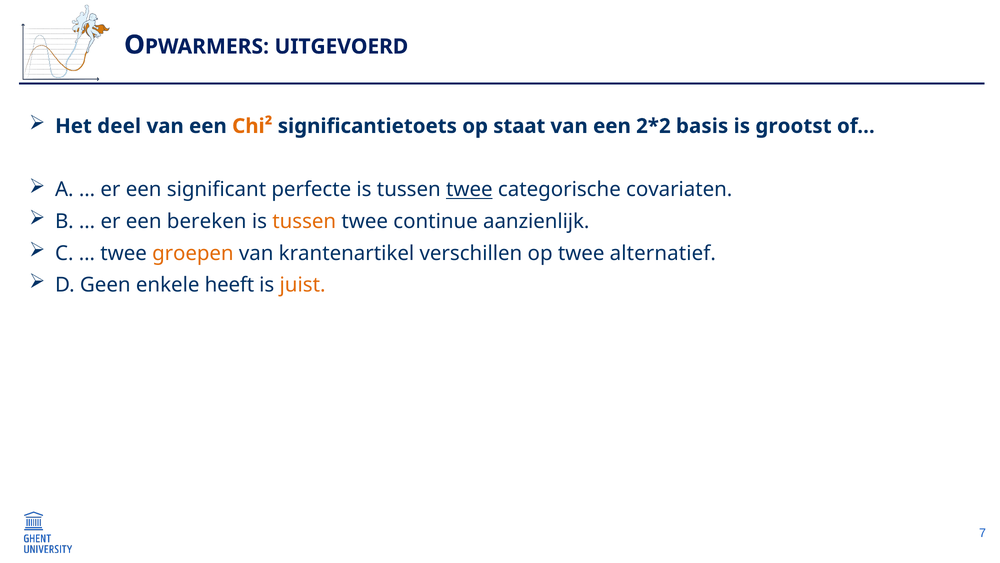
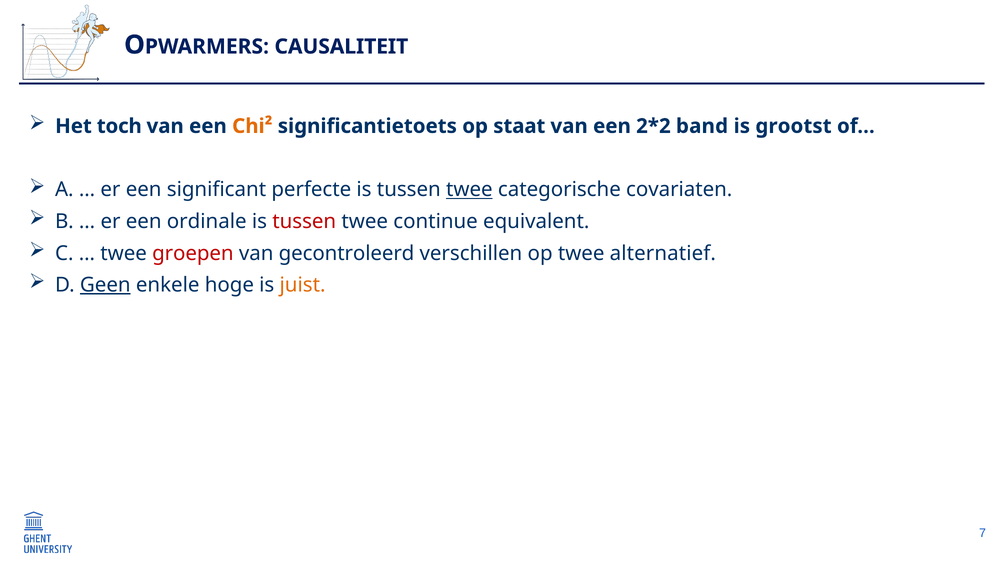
UITGEVOERD: UITGEVOERD -> CAUSALITEIT
deel: deel -> toch
basis: basis -> band
bereken: bereken -> ordinale
tussen at (304, 221) colour: orange -> red
aanzienlijk: aanzienlijk -> equivalent
groepen colour: orange -> red
krantenartikel: krantenartikel -> gecontroleerd
Geen underline: none -> present
heeft: heeft -> hoge
